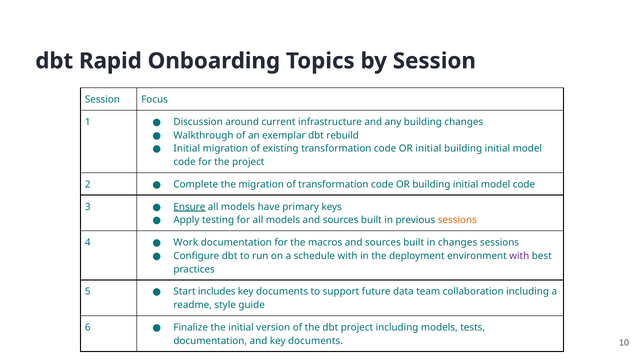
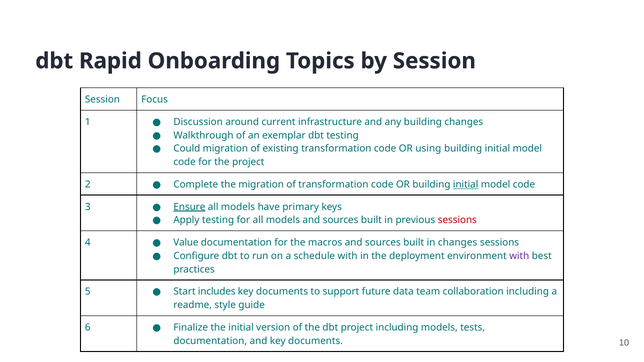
dbt rebuild: rebuild -> testing
Initial at (187, 149): Initial -> Could
OR initial: initial -> using
initial at (466, 185) underline: none -> present
sessions at (457, 220) colour: orange -> red
Work: Work -> Value
